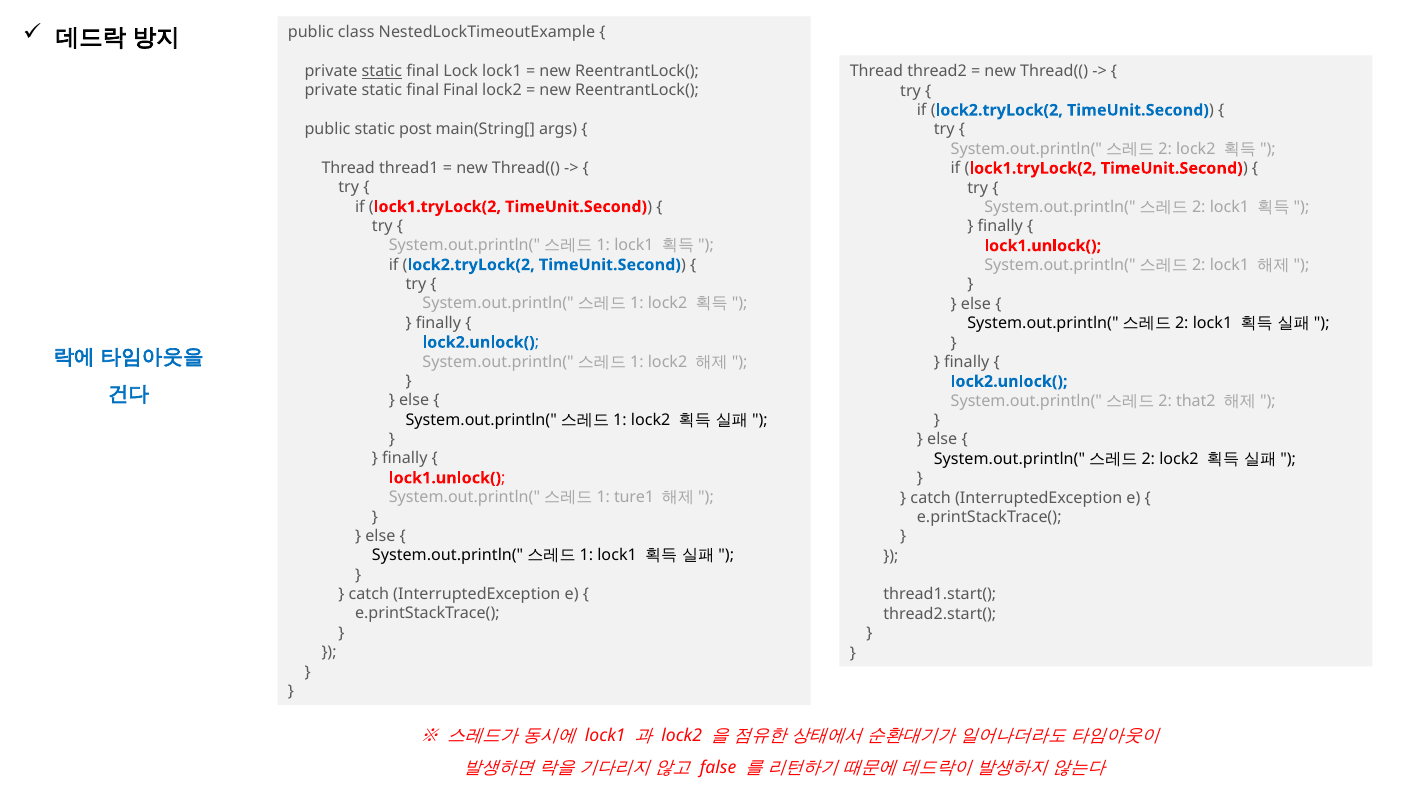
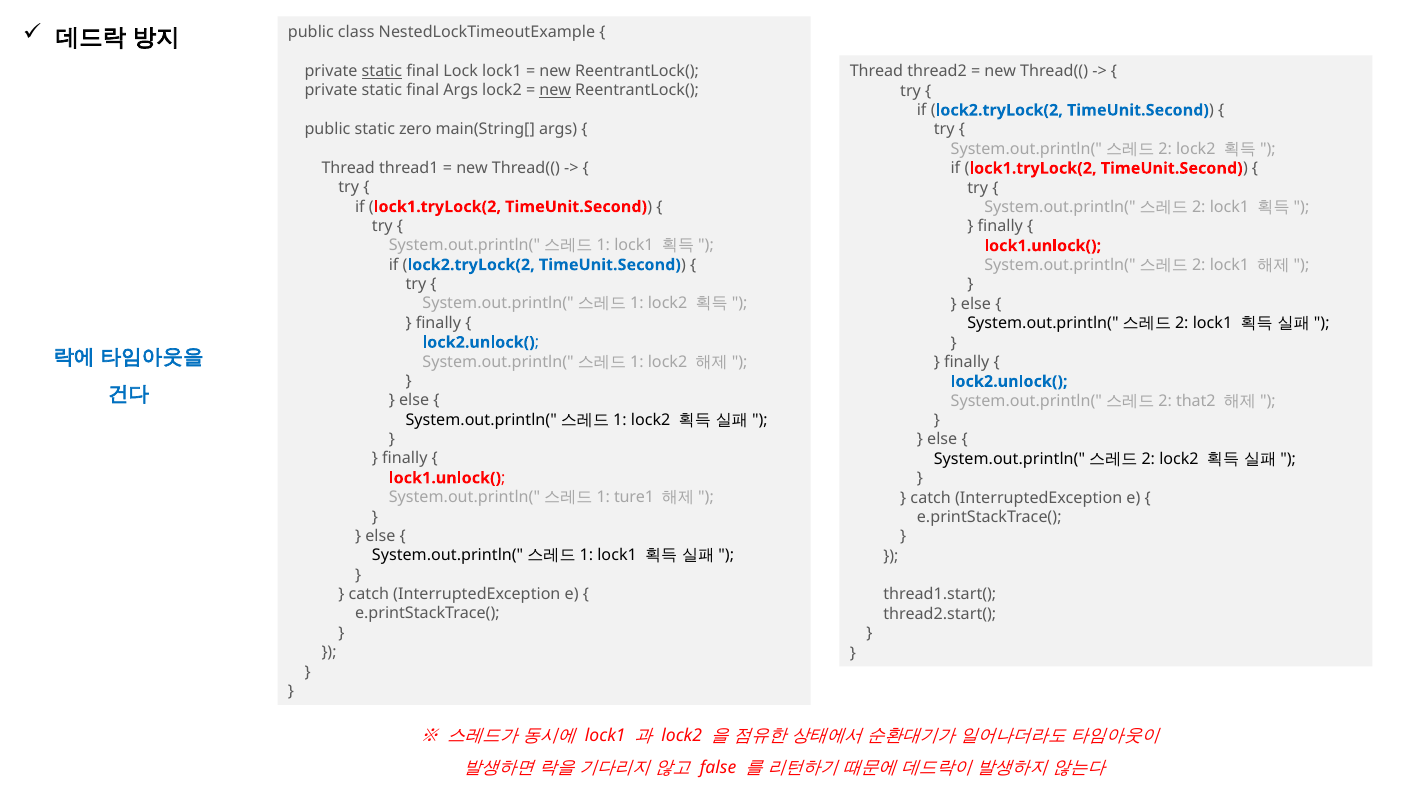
final Final: Final -> Args
new at (555, 90) underline: none -> present
post: post -> zero
